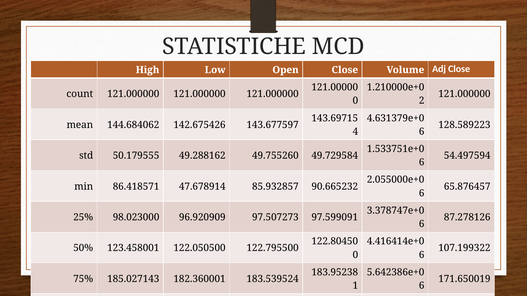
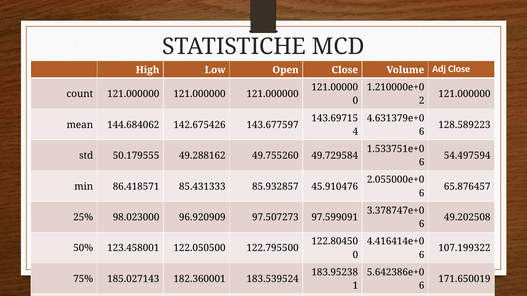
47.678914: 47.678914 -> 85.431333
90.665232: 90.665232 -> 45.910476
87.278126: 87.278126 -> 49.202508
